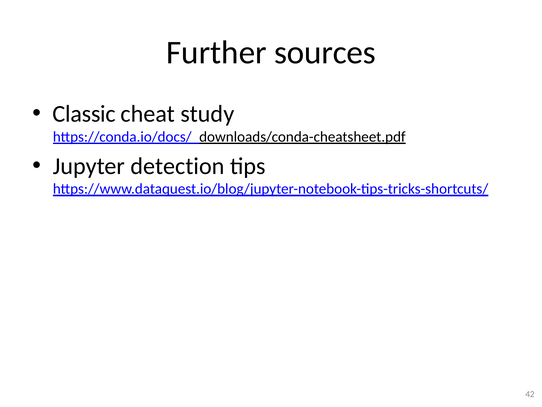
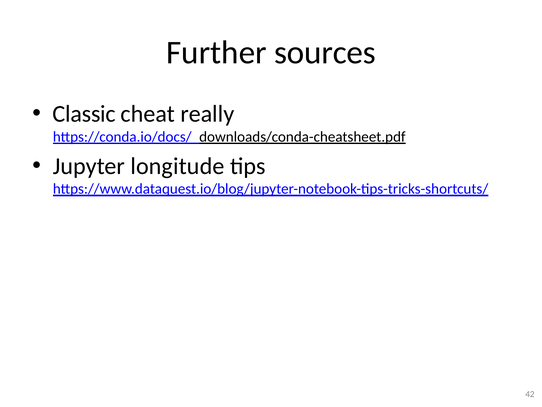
study: study -> really
detection: detection -> longitude
